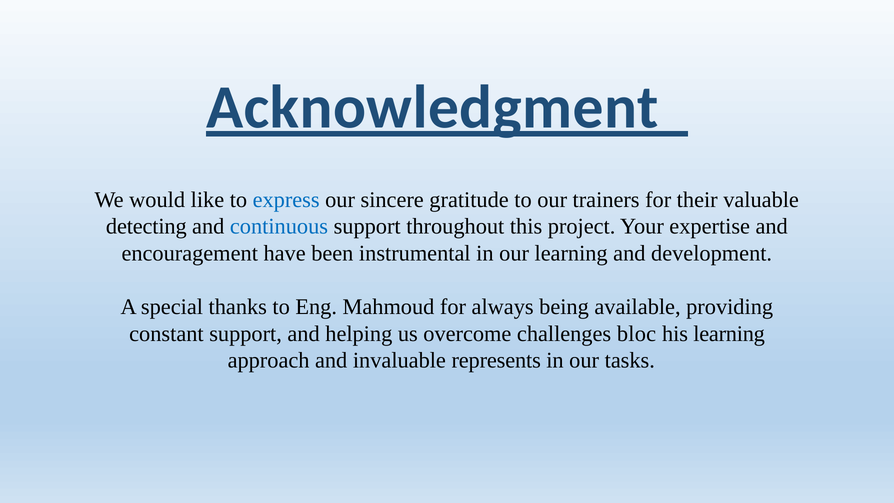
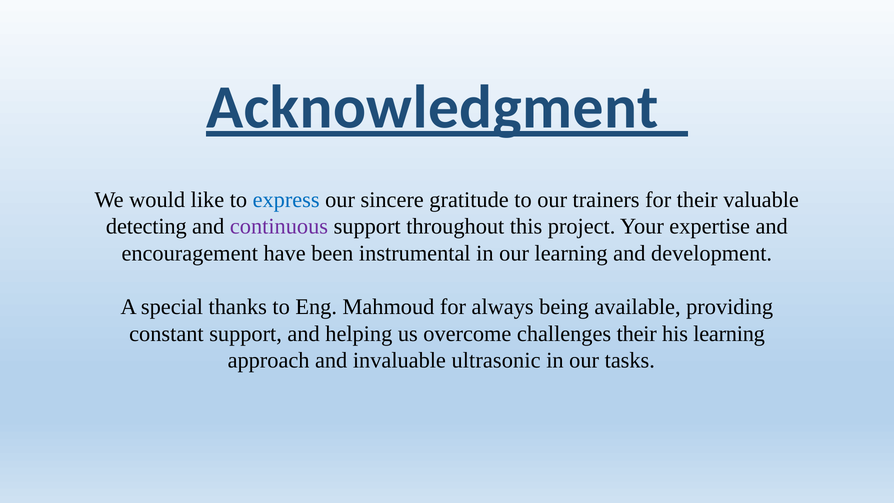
continuous colour: blue -> purple
challenges bloc: bloc -> their
represents: represents -> ultrasonic
